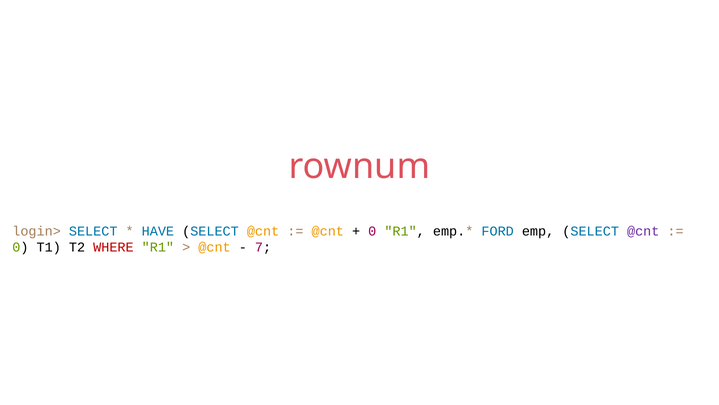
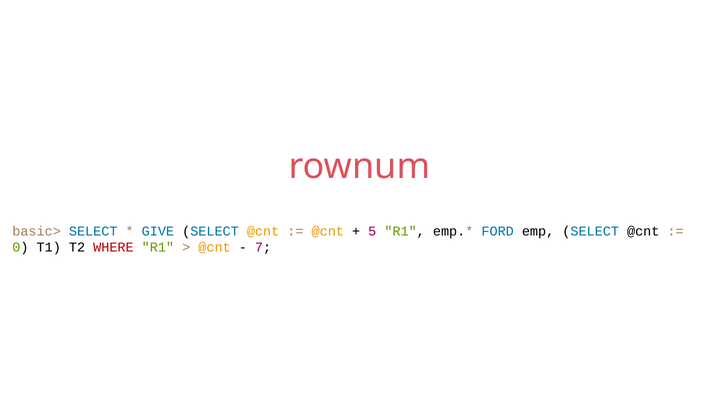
login>: login> -> basic>
HAVE: HAVE -> GIVE
0 at (372, 231): 0 -> 5
@cnt at (643, 231) colour: purple -> black
